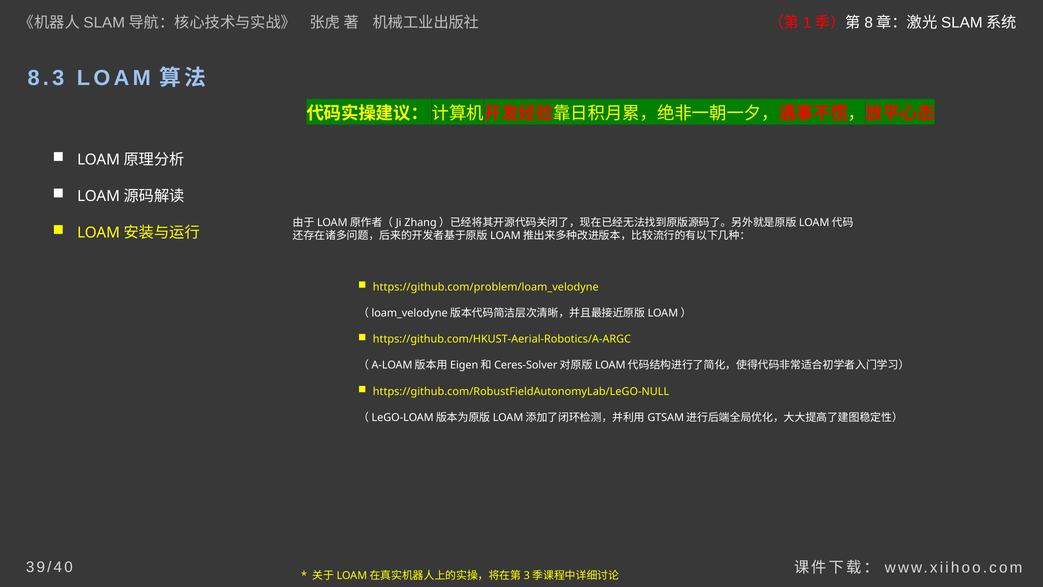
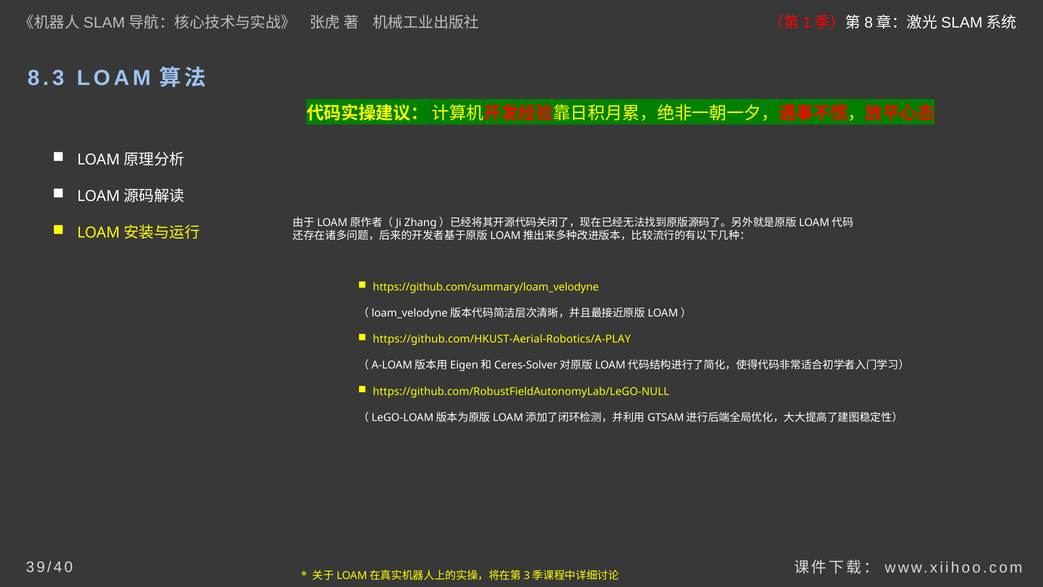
https://github.com/problem/loam_velodyne: https://github.com/problem/loam_velodyne -> https://github.com/summary/loam_velodyne
https://github.com/HKUST-Aerial-Robotics/A-ARGC: https://github.com/HKUST-Aerial-Robotics/A-ARGC -> https://github.com/HKUST-Aerial-Robotics/A-PLAY
